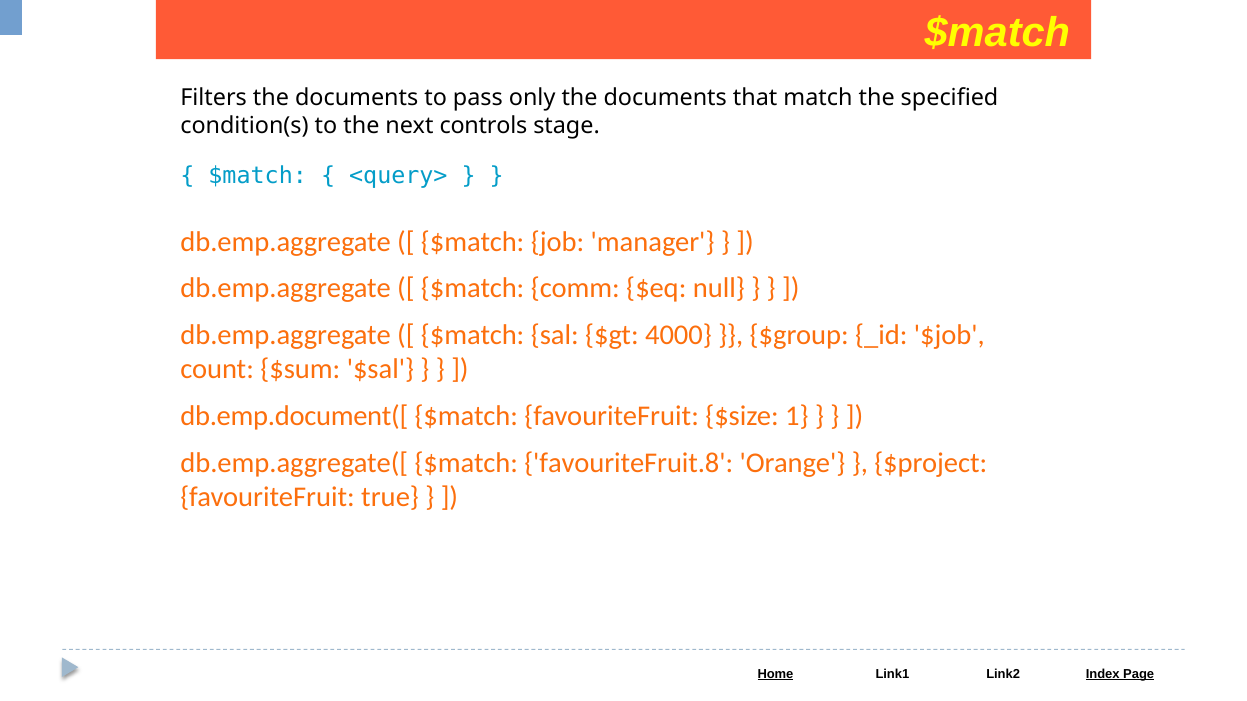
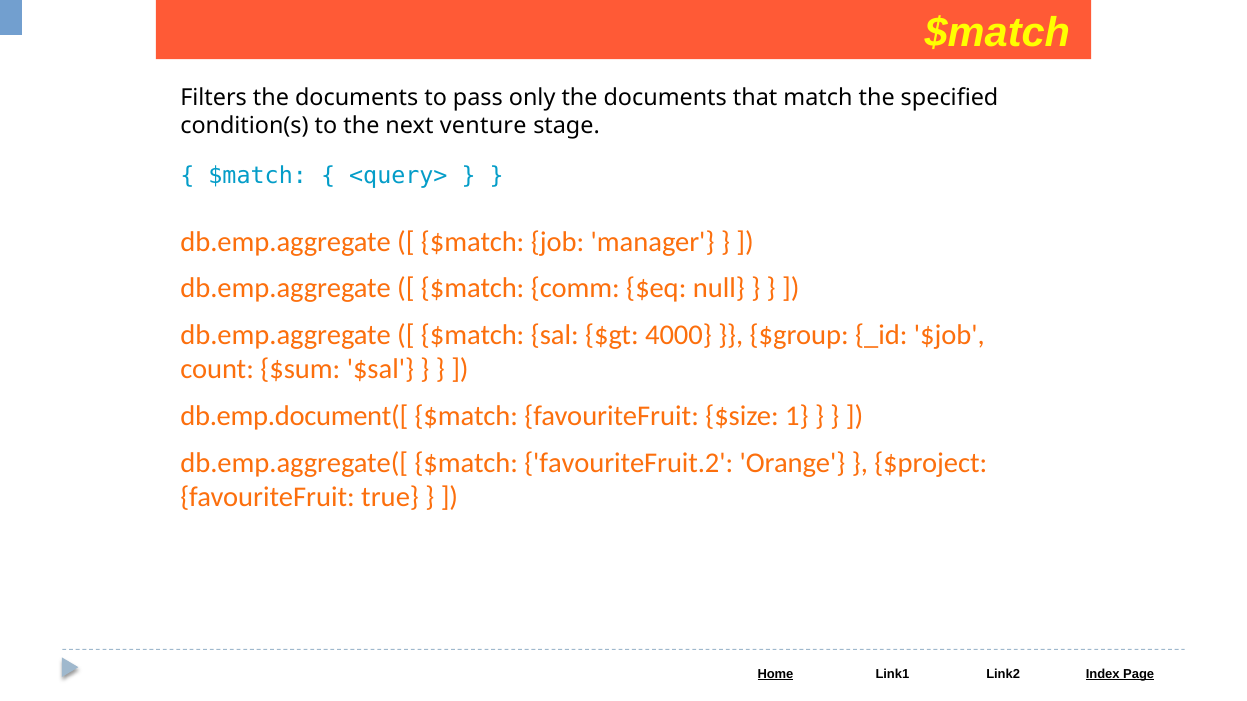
controls: controls -> venture
favouriteFruit.8: favouriteFruit.8 -> favouriteFruit.2
